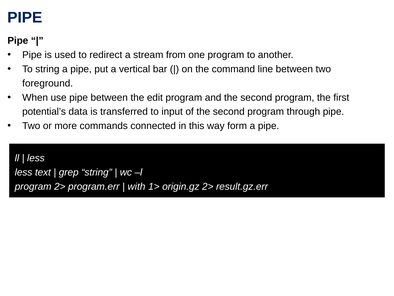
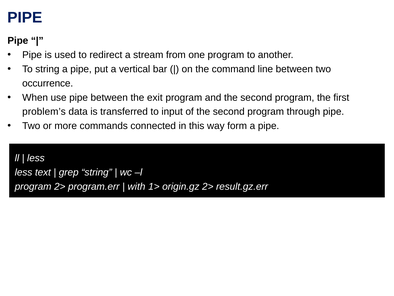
foreground: foreground -> occurrence
edit: edit -> exit
potential’s: potential’s -> problem’s
